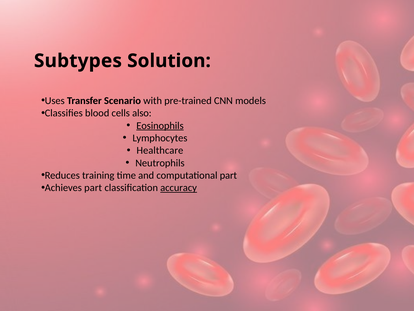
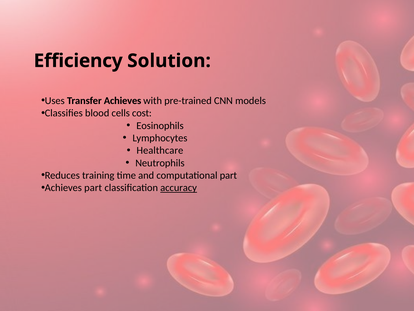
Subtypes: Subtypes -> Efficiency
Transfer Scenario: Scenario -> Achieves
also: also -> cost
Eosinophils underline: present -> none
